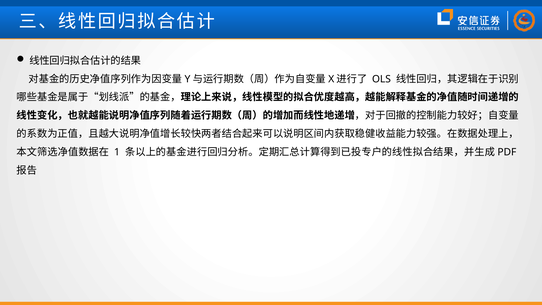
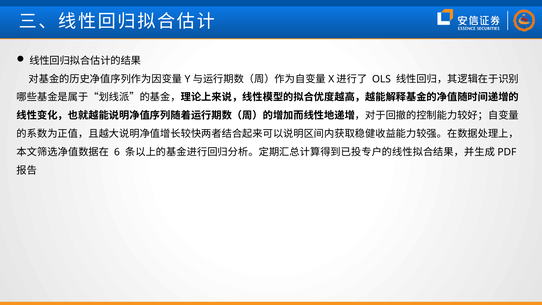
1: 1 -> 6
